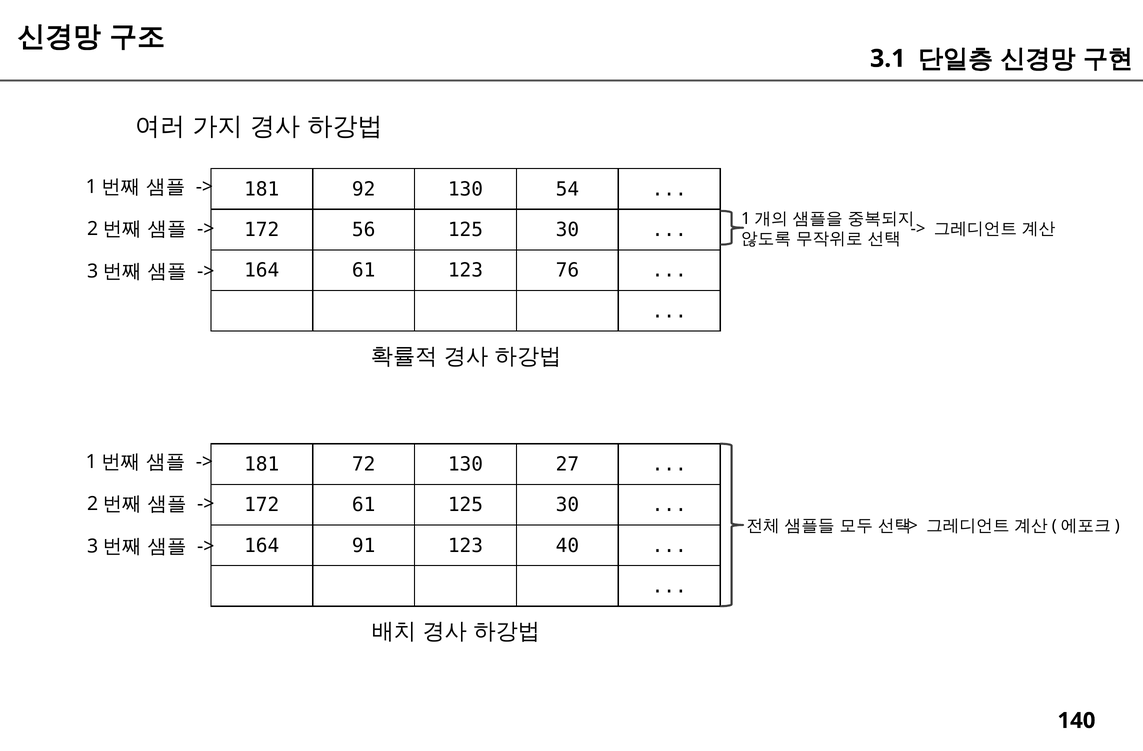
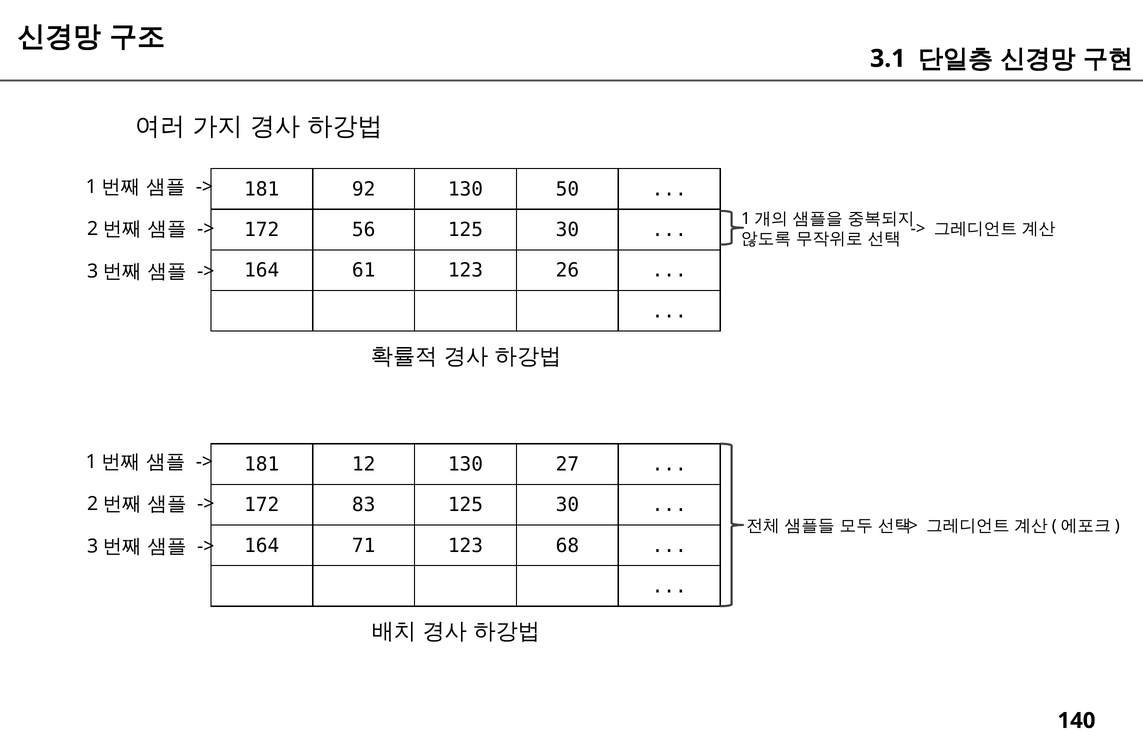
54: 54 -> 50
76: 76 -> 26
72: 72 -> 12
172 61: 61 -> 83
91: 91 -> 71
40: 40 -> 68
